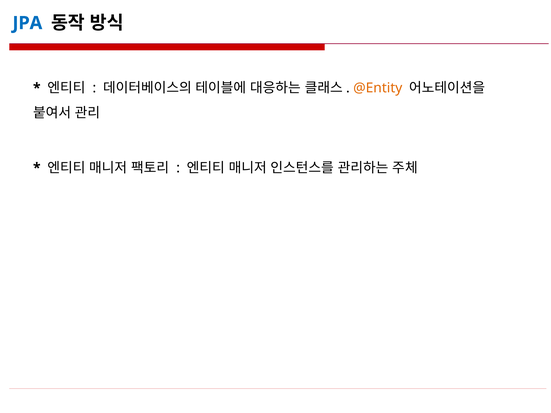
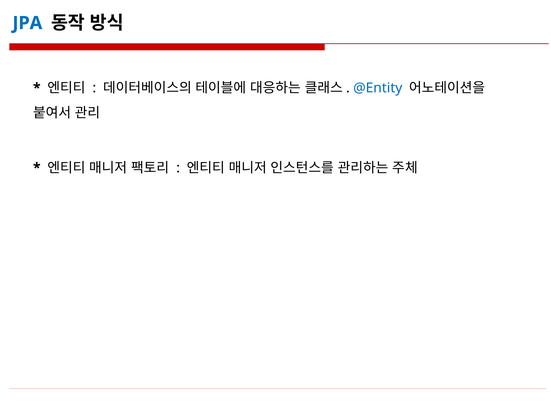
@Entity colour: orange -> blue
